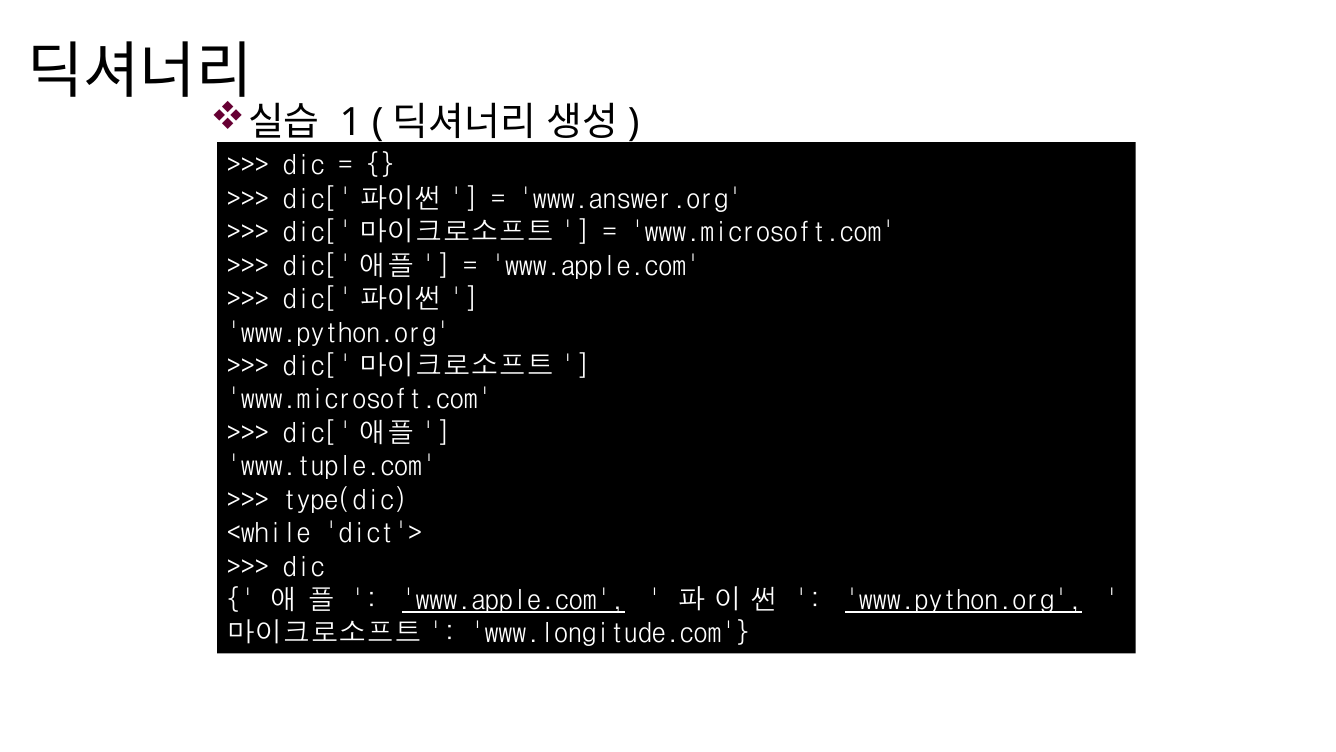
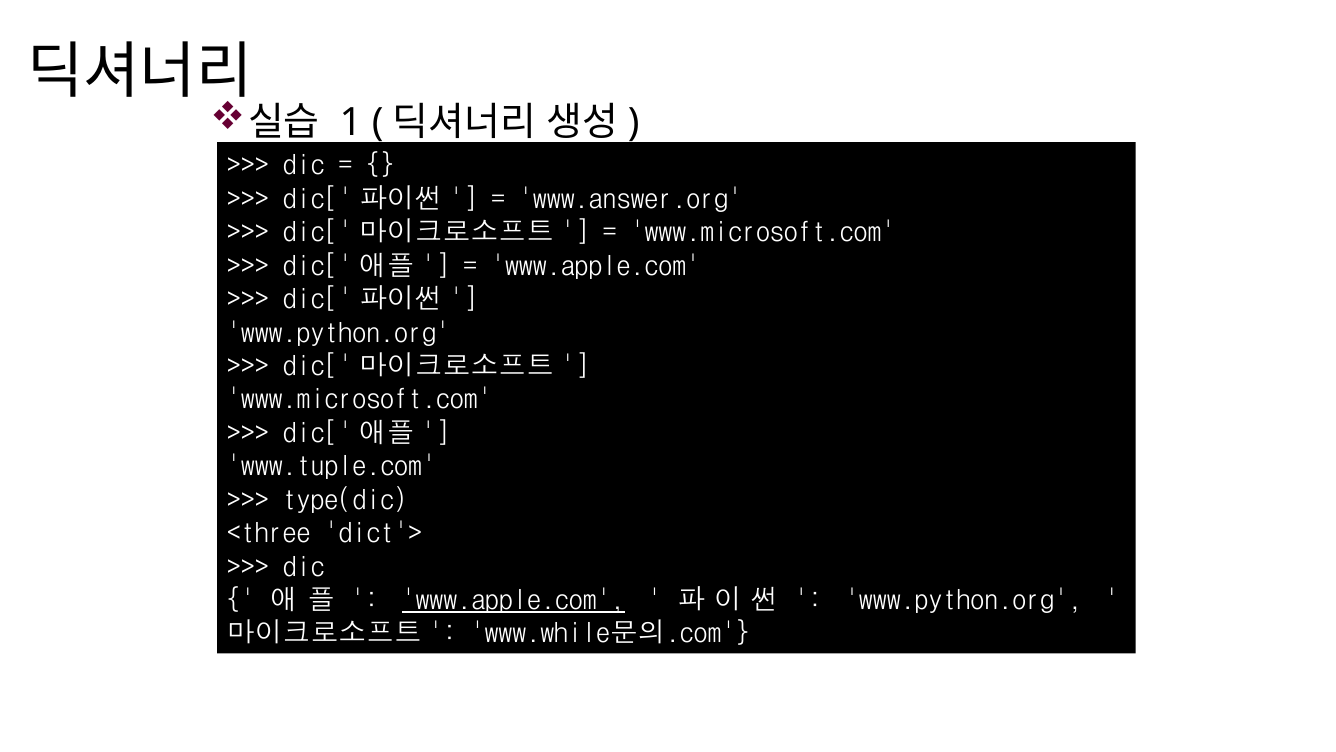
<while: <while -> <three
www.python.org at (964, 600) underline: present -> none
www.longitude.com: www.longitude.com -> www.while문의.com
